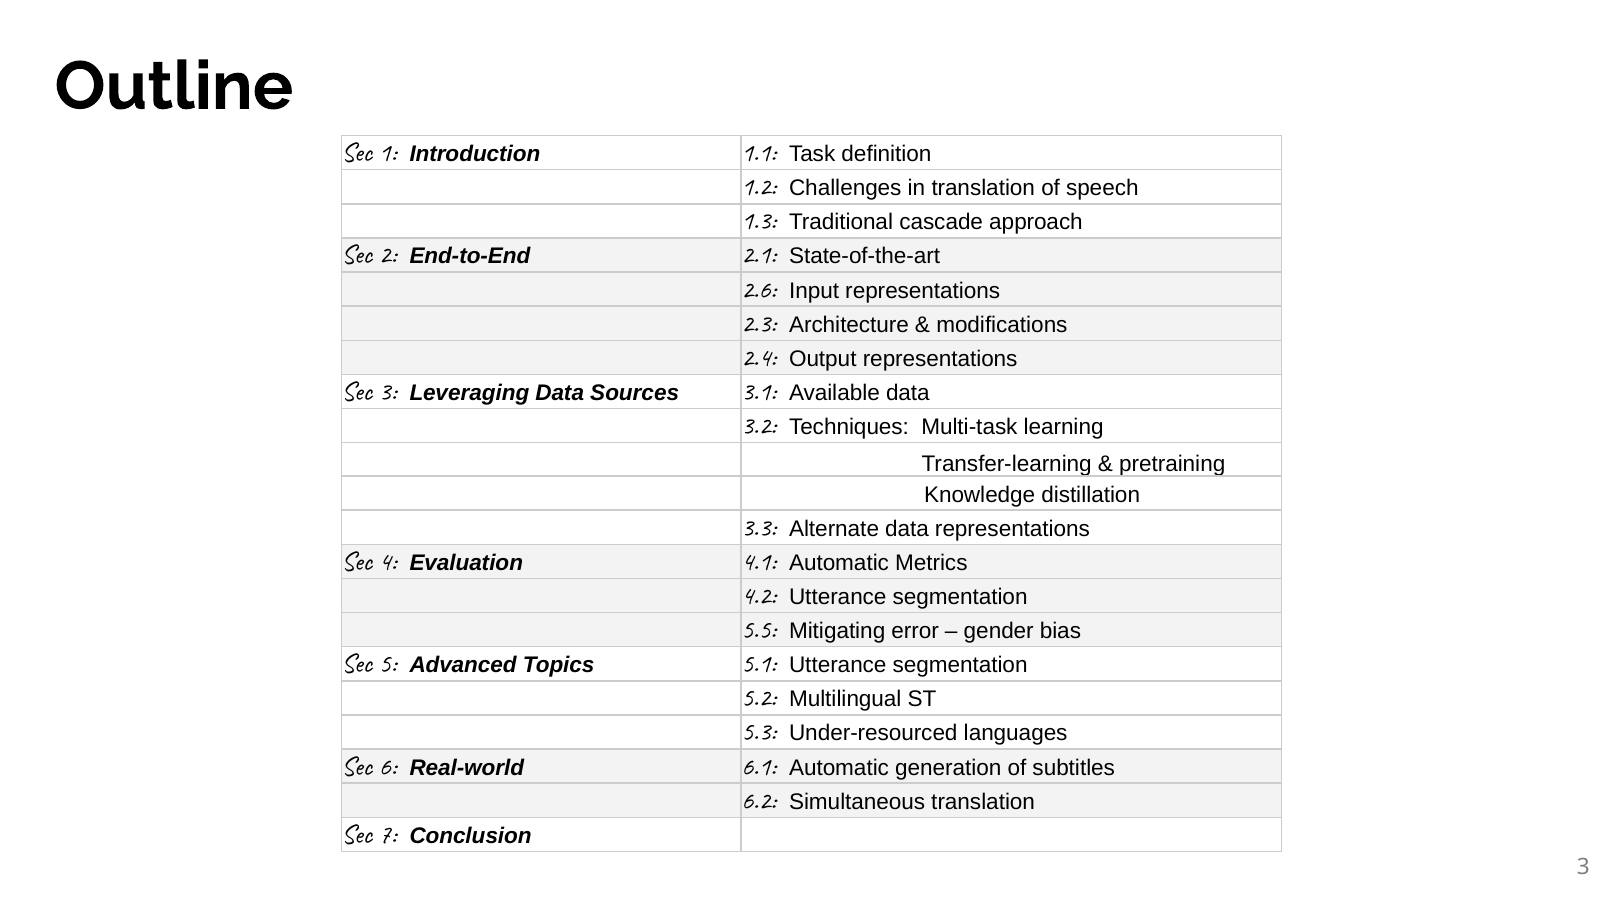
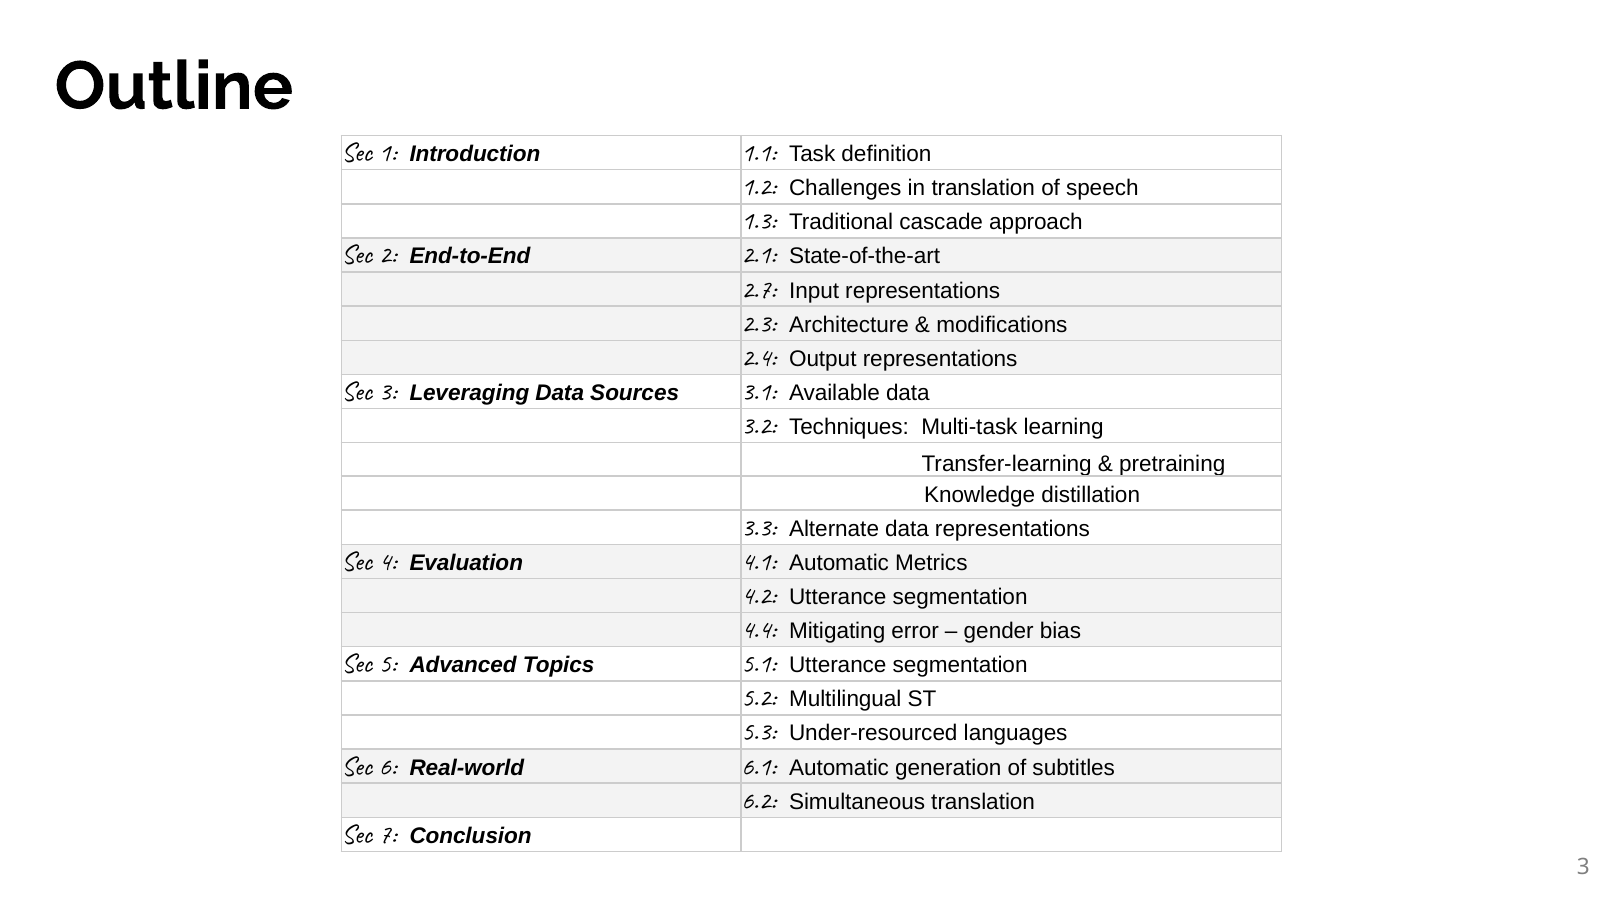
2.6: 2.6 -> 2.7
5.5: 5.5 -> 4.4
